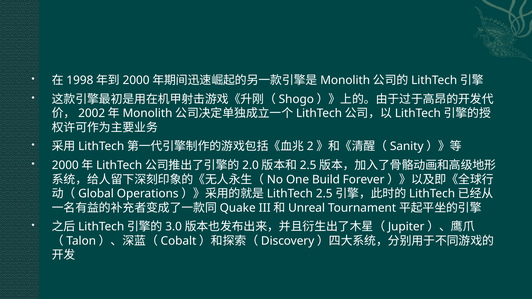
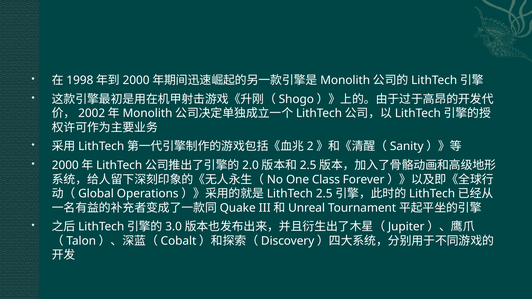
Build: Build -> Class
